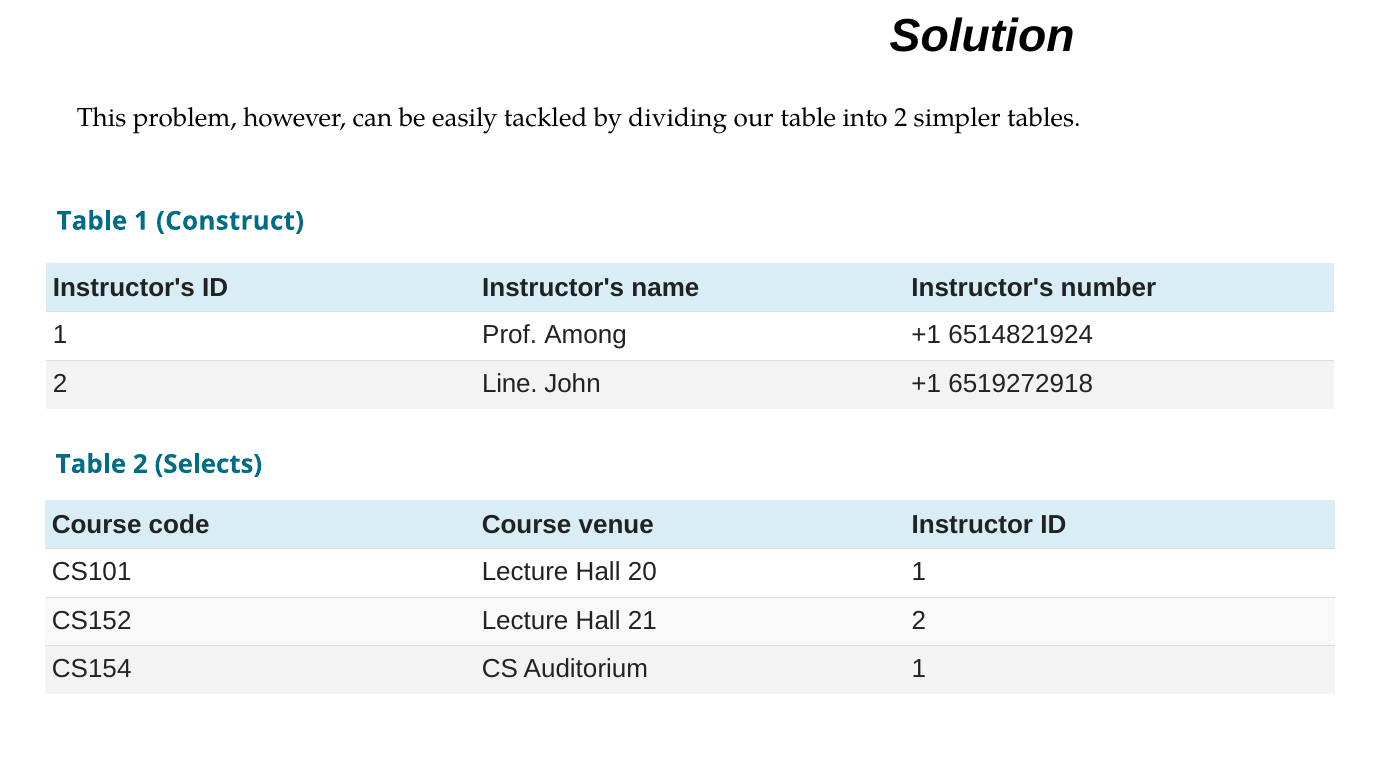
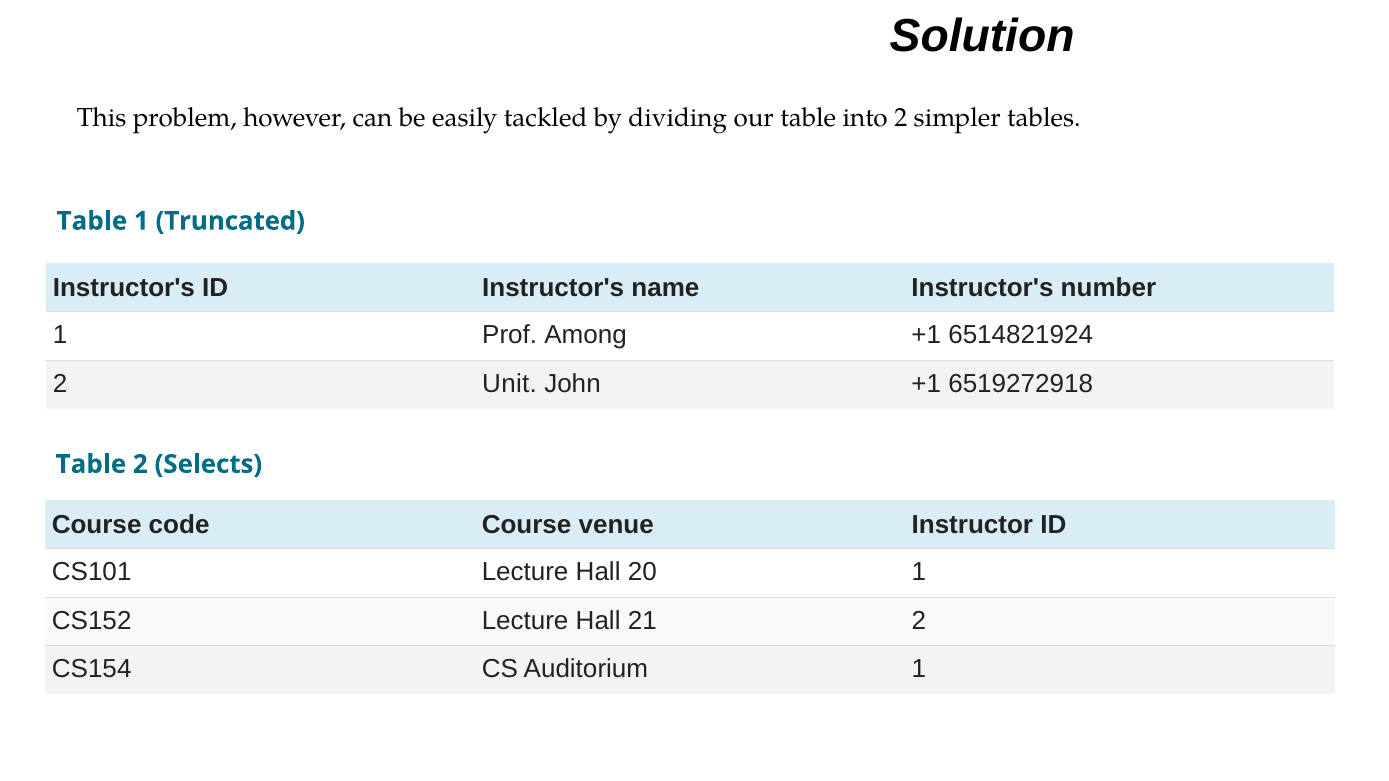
Construct: Construct -> Truncated
Line: Line -> Unit
